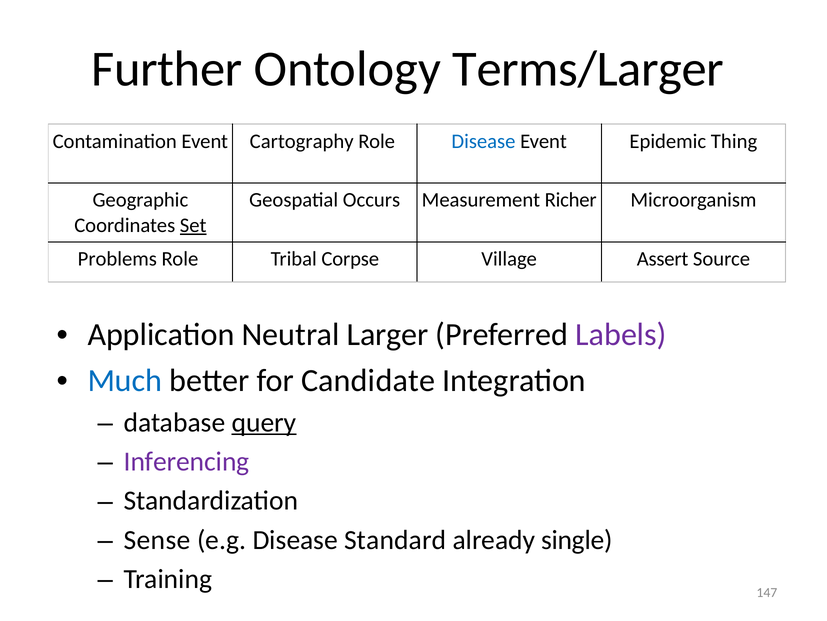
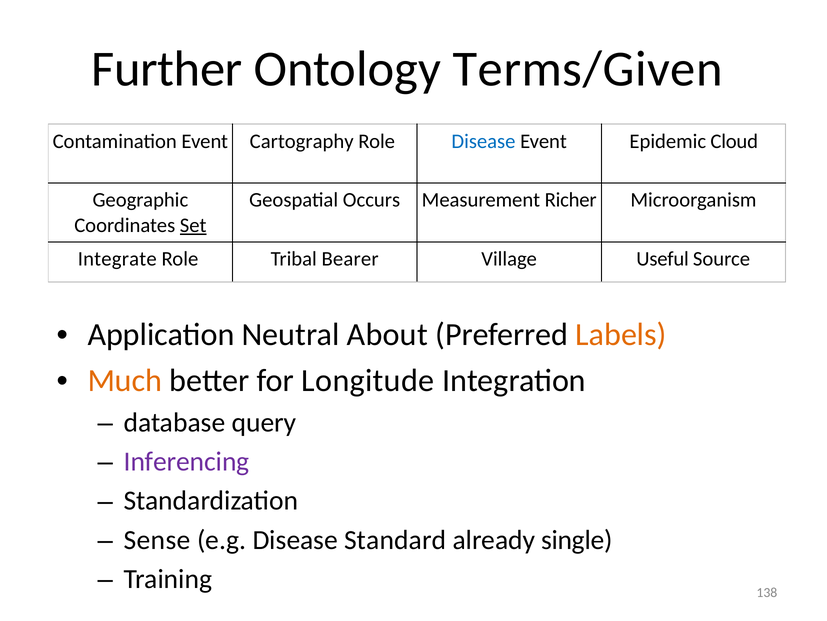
Terms/Larger: Terms/Larger -> Terms/Given
Thing: Thing -> Cloud
Problems: Problems -> Integrate
Corpse: Corpse -> Bearer
Assert: Assert -> Useful
Larger: Larger -> About
Labels colour: purple -> orange
Much colour: blue -> orange
Candidate: Candidate -> Longitude
query underline: present -> none
147: 147 -> 138
